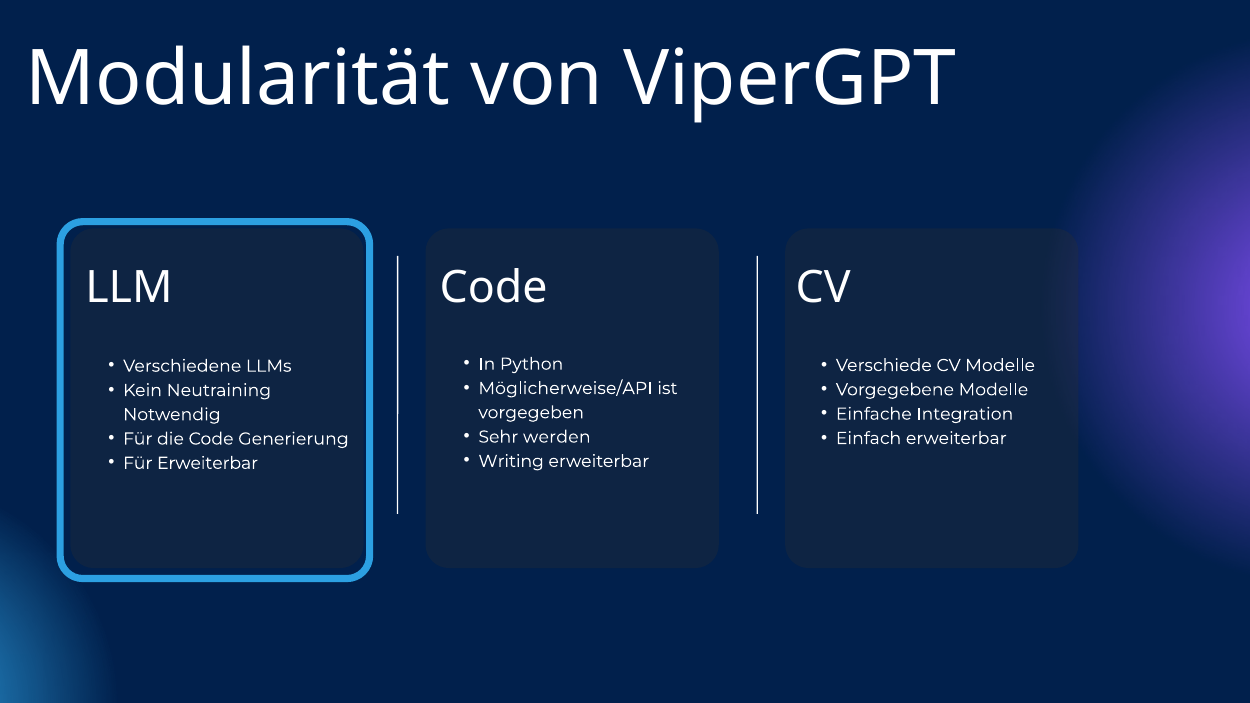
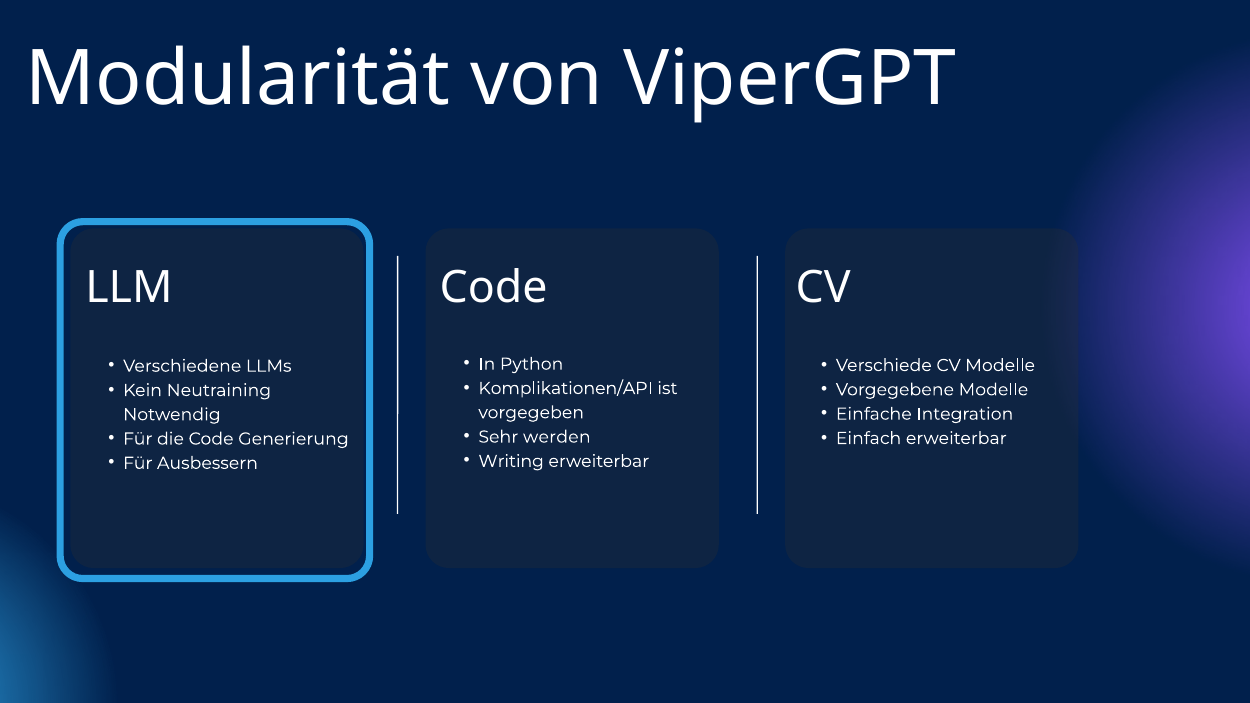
Möglicherweise/API: Möglicherweise/API -> Komplikationen/API
Für Erweiterbar: Erweiterbar -> Ausbessern
